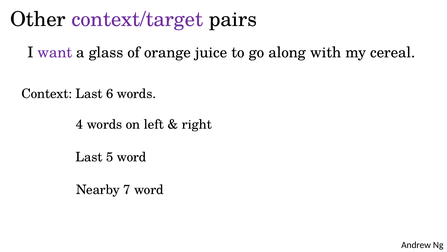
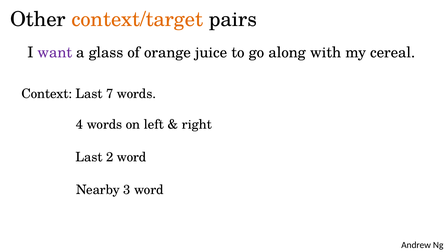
context/target colour: purple -> orange
6: 6 -> 7
5: 5 -> 2
7: 7 -> 3
